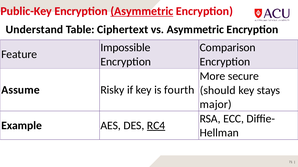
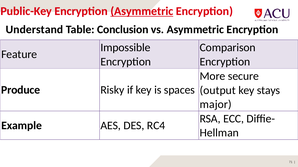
Ciphertext: Ciphertext -> Conclusion
Assume: Assume -> Produce
fourth: fourth -> spaces
should: should -> output
RC4 underline: present -> none
